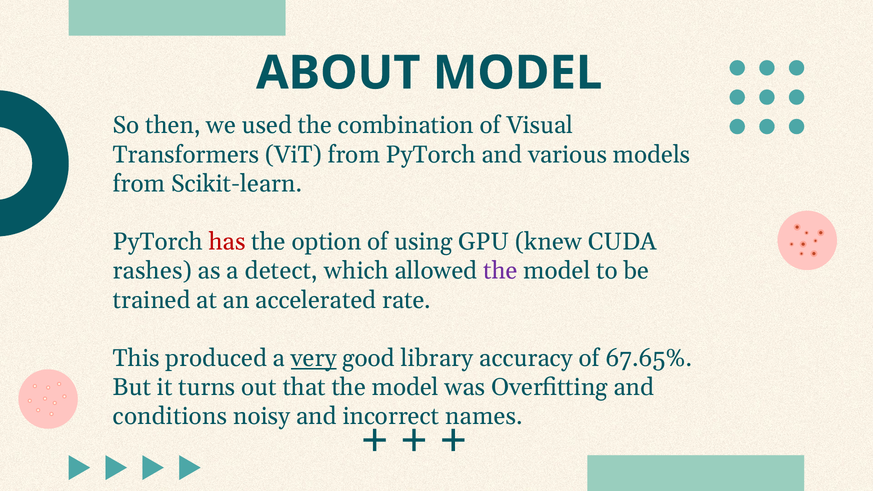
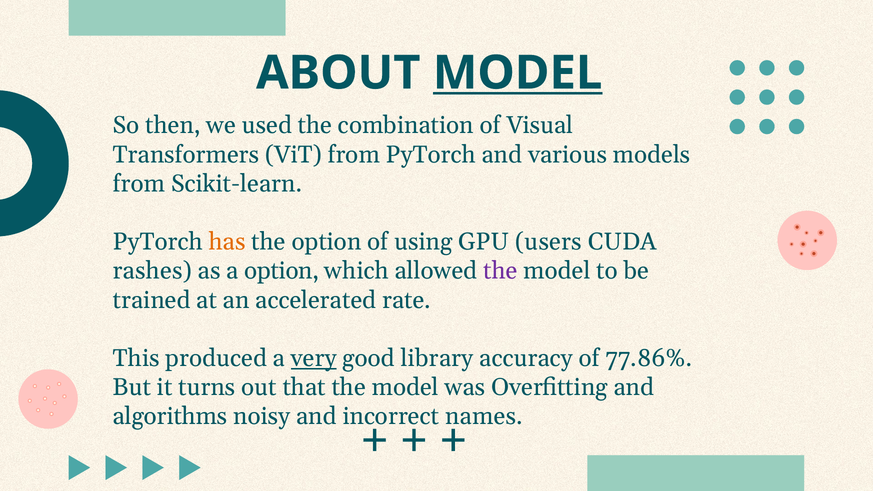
MODEL at (518, 73) underline: none -> present
has colour: red -> orange
knew: knew -> users
a detect: detect -> option
67.65%: 67.65% -> 77.86%
conditions: conditions -> algorithms
